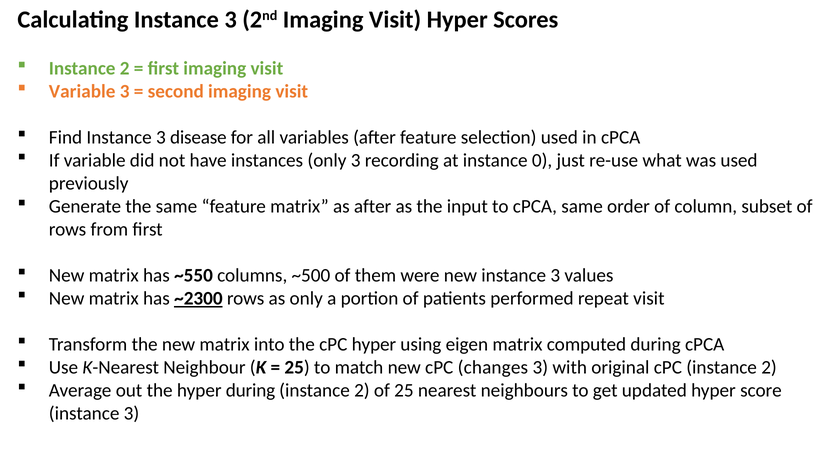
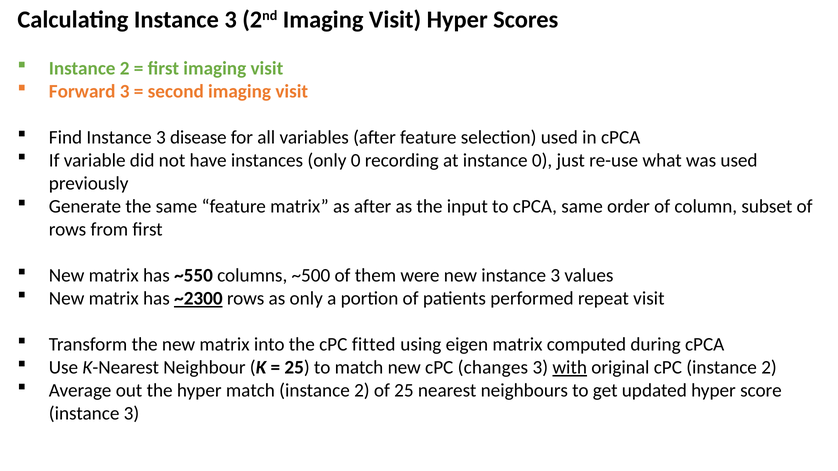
Variable at (82, 91): Variable -> Forward
only 3: 3 -> 0
cPC hyper: hyper -> fitted
with underline: none -> present
hyper during: during -> match
